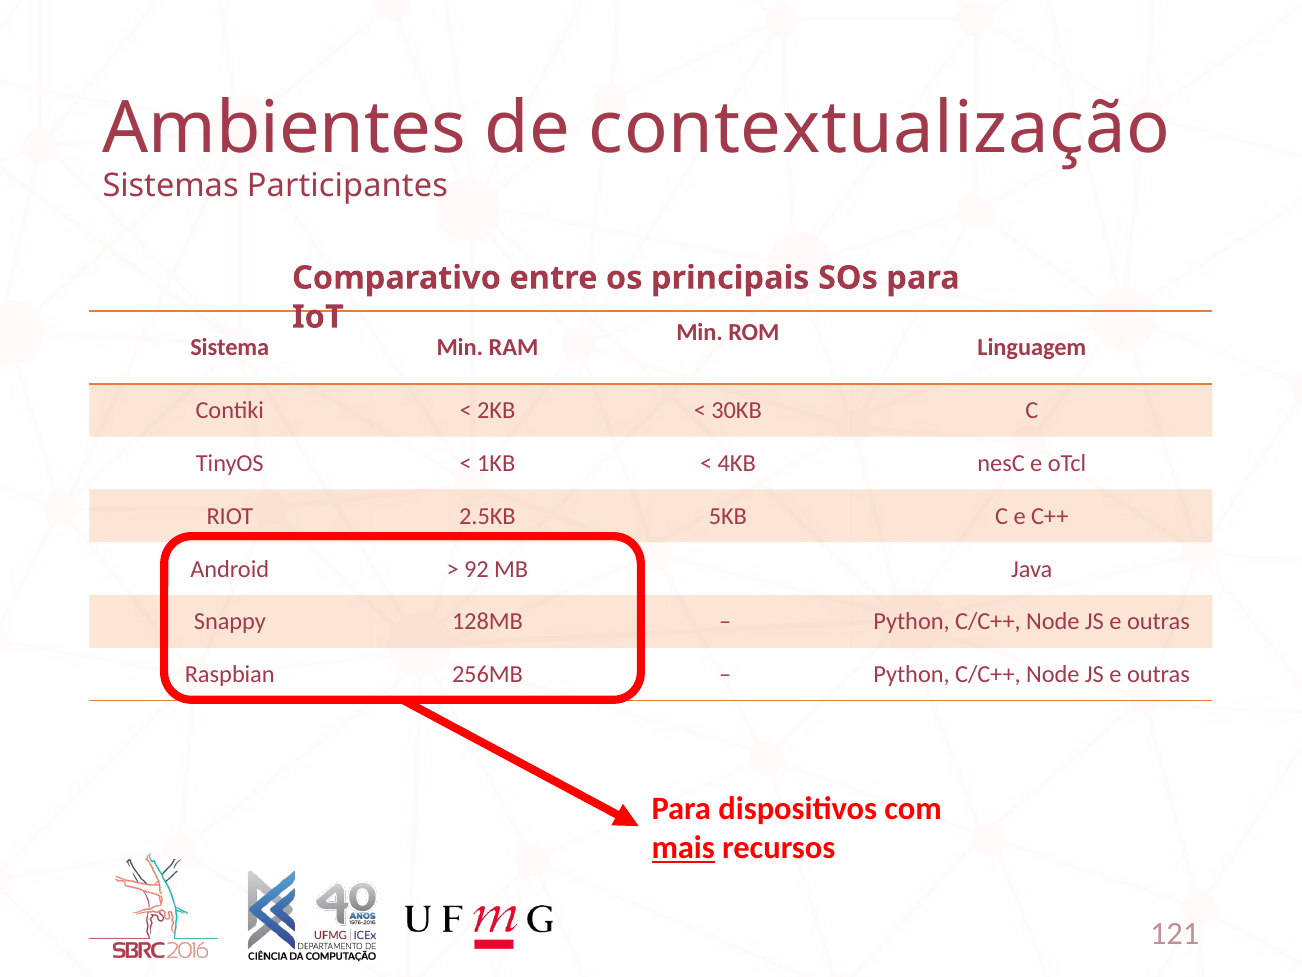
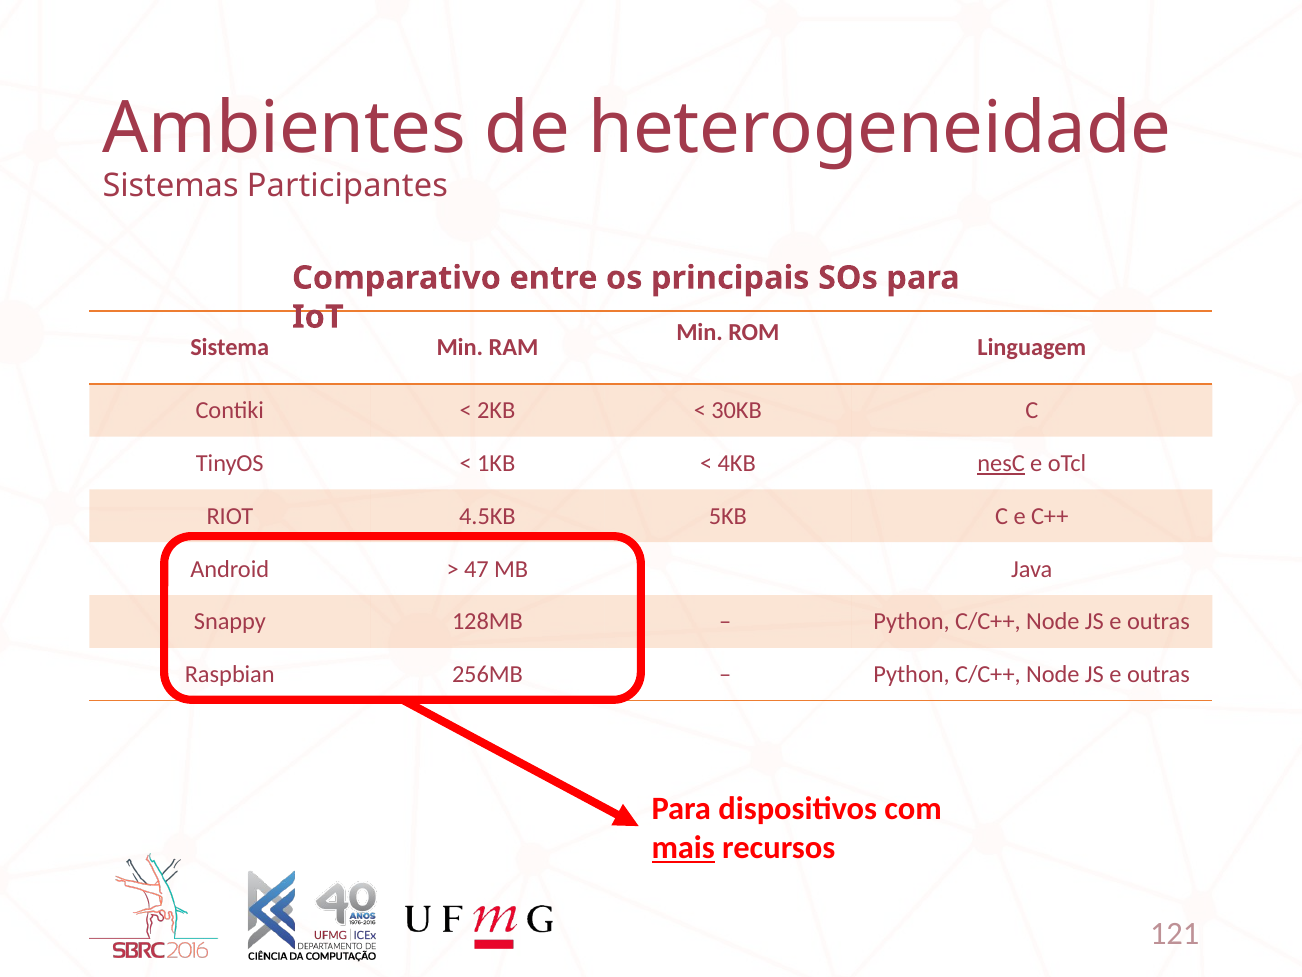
contextualização: contextualização -> heterogeneidade
nesC underline: none -> present
2.5KB: 2.5KB -> 4.5KB
92: 92 -> 47
